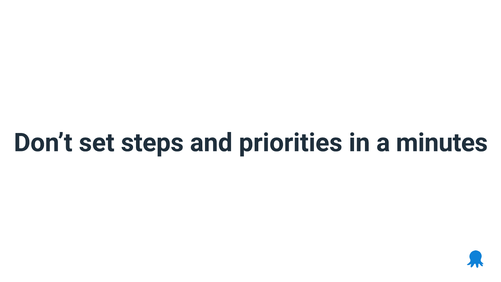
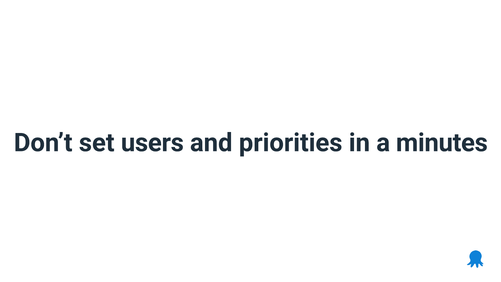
steps: steps -> users
